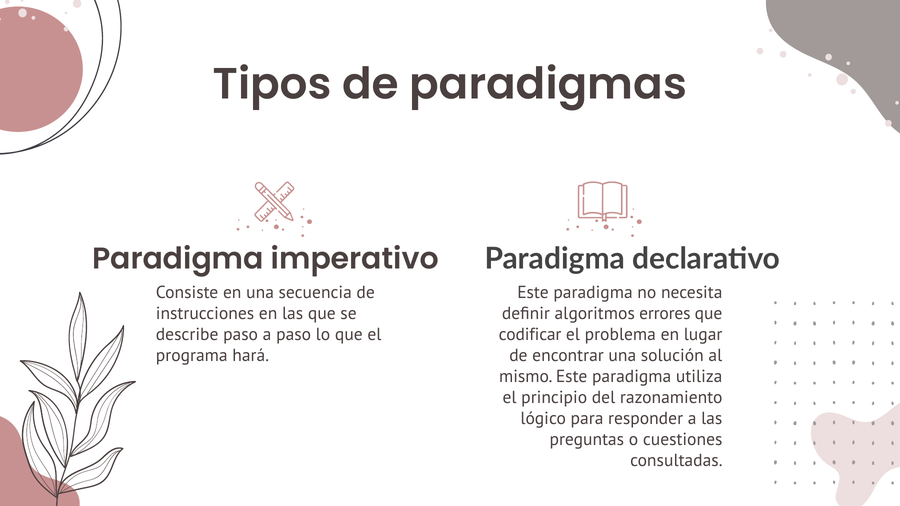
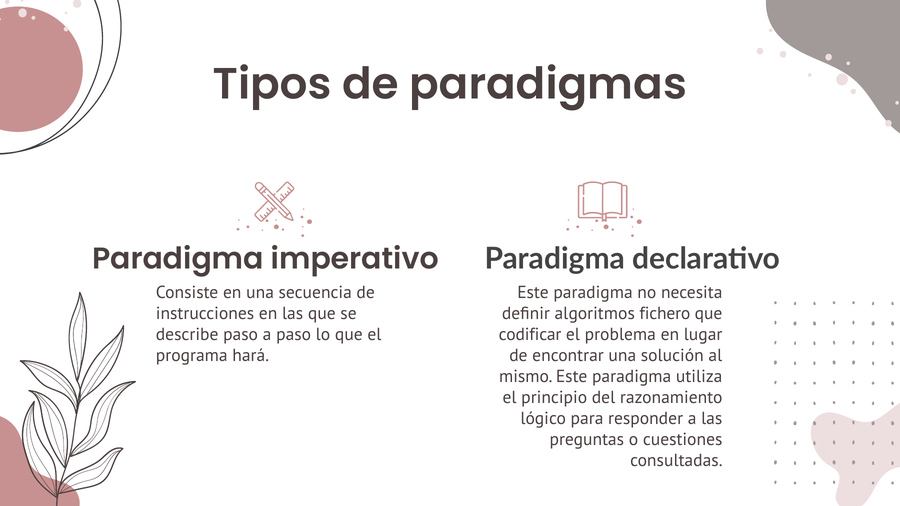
errores: errores -> fichero
